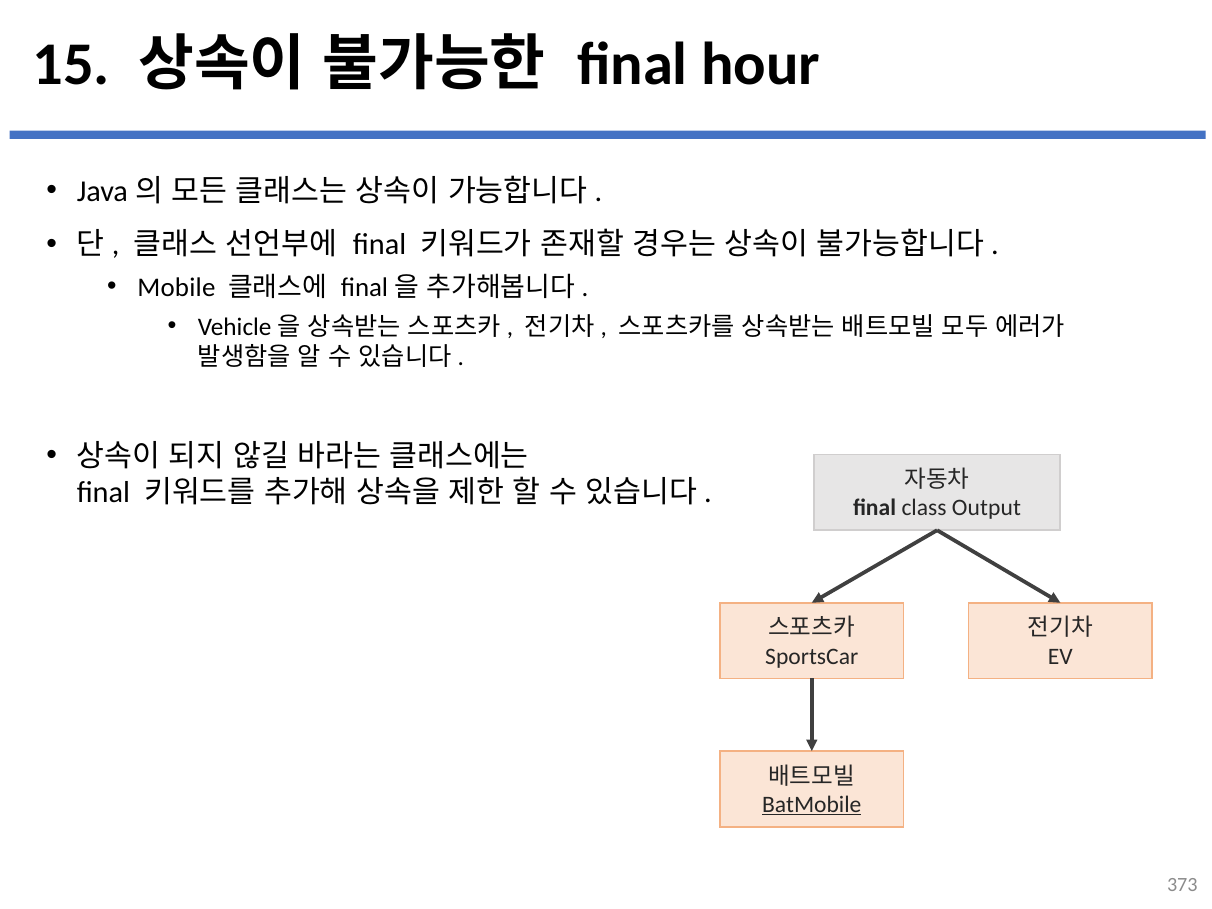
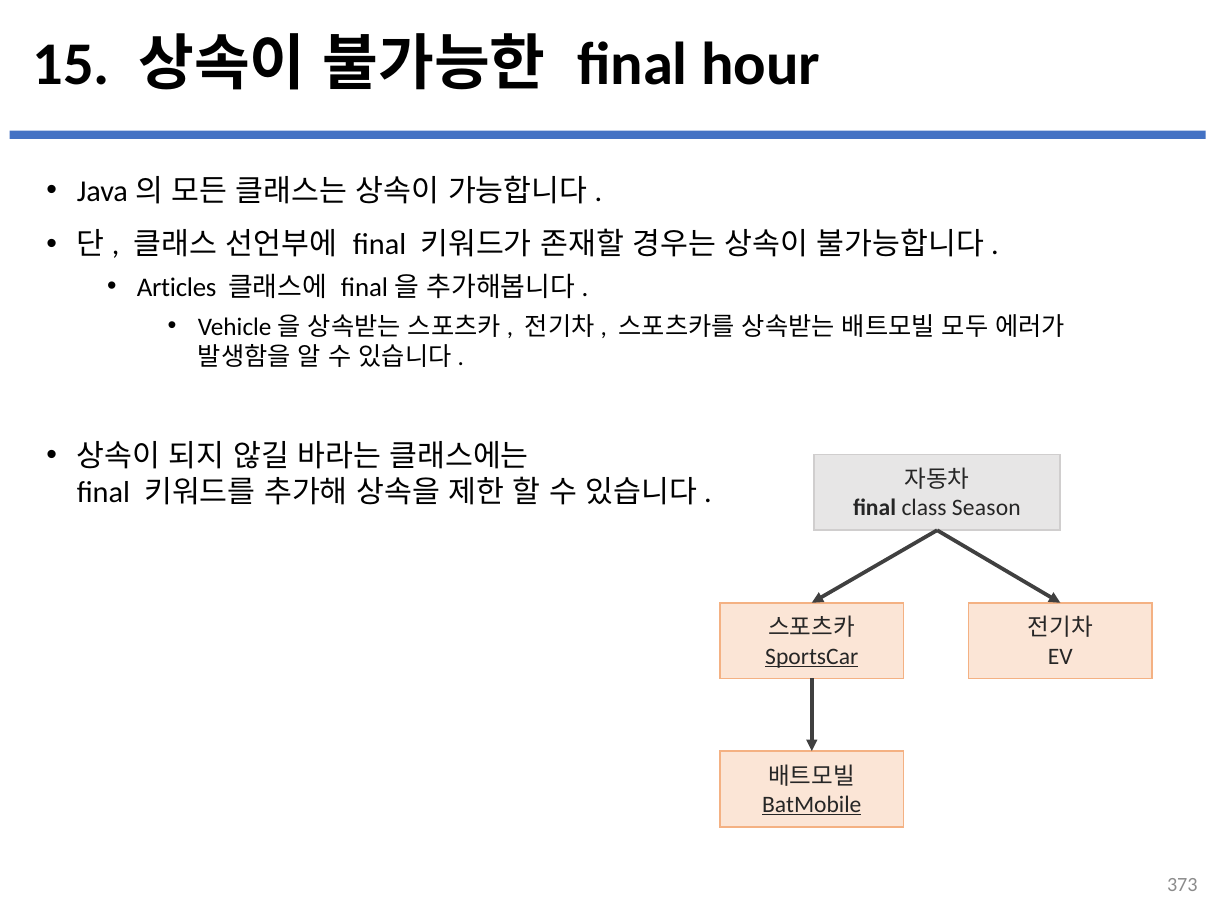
Mobile: Mobile -> Articles
Output: Output -> Season
SportsCar underline: none -> present
